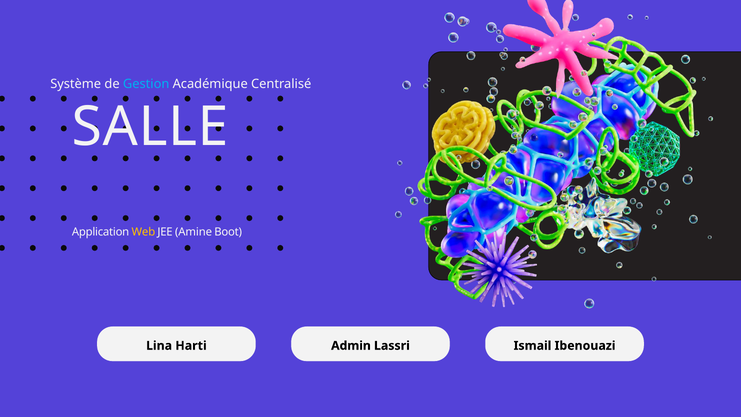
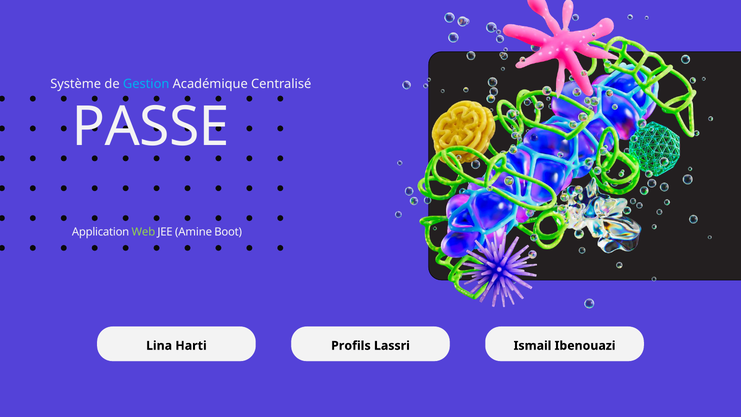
SALLE: SALLE -> PASSE
Web colour: yellow -> light green
Admin: Admin -> Profils
